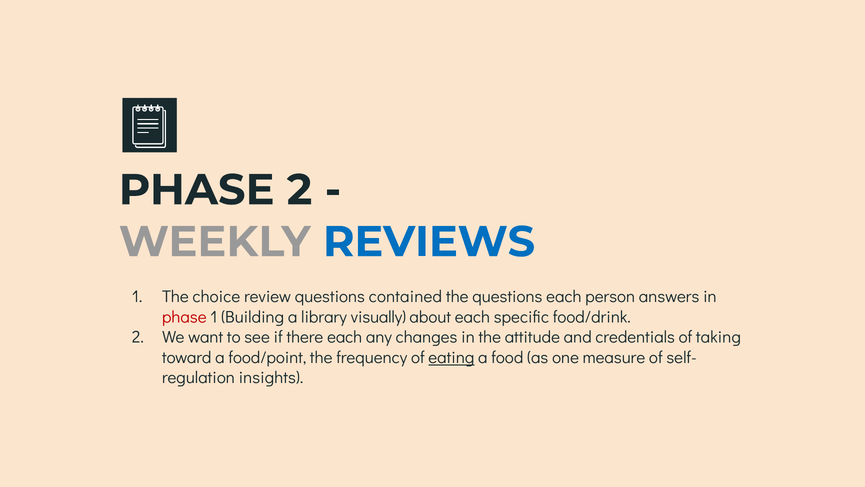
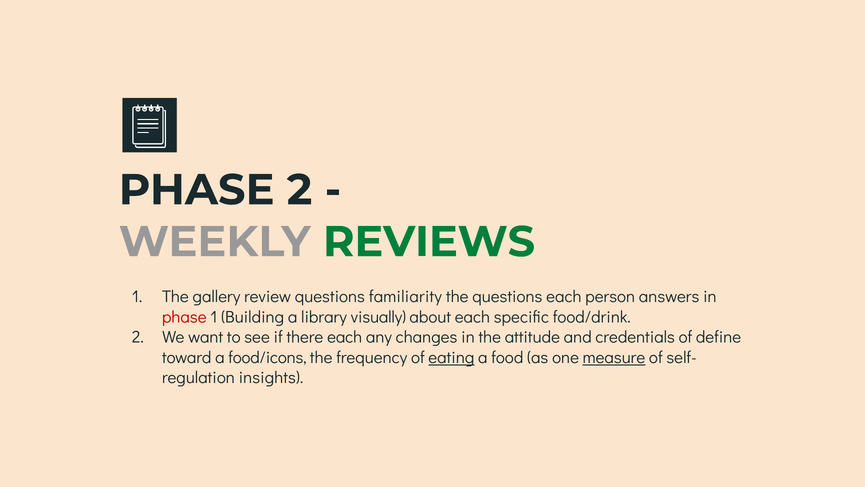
REVIEWS colour: blue -> green
choice: choice -> gallery
contained: contained -> familiarity
taking: taking -> define
food/point: food/point -> food/icons
measure underline: none -> present
